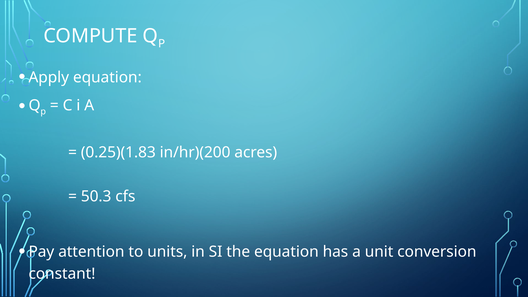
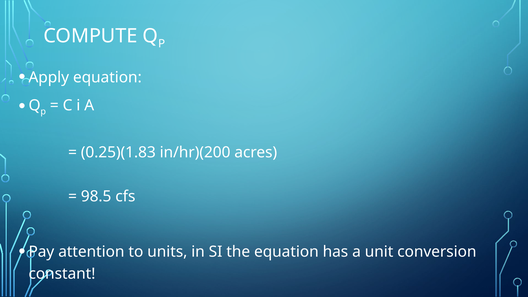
50.3: 50.3 -> 98.5
